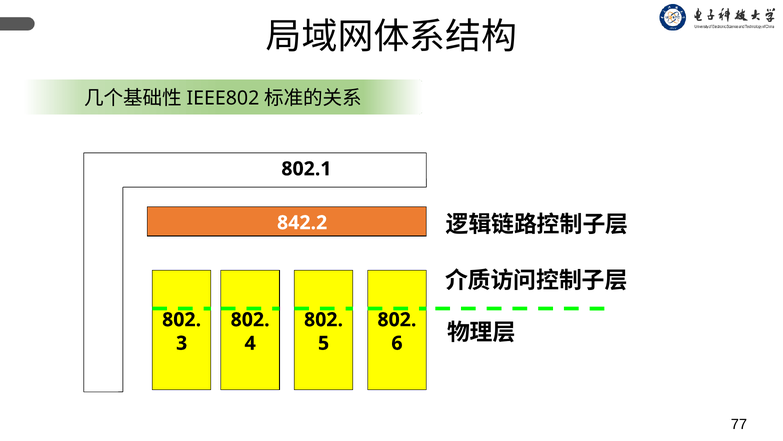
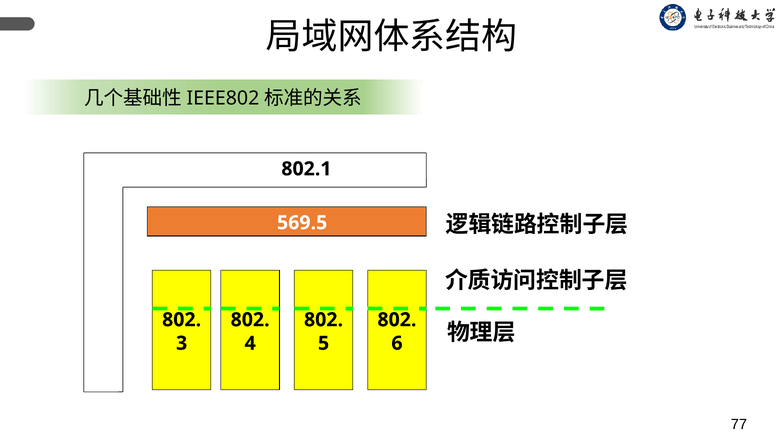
842.2: 842.2 -> 569.5
